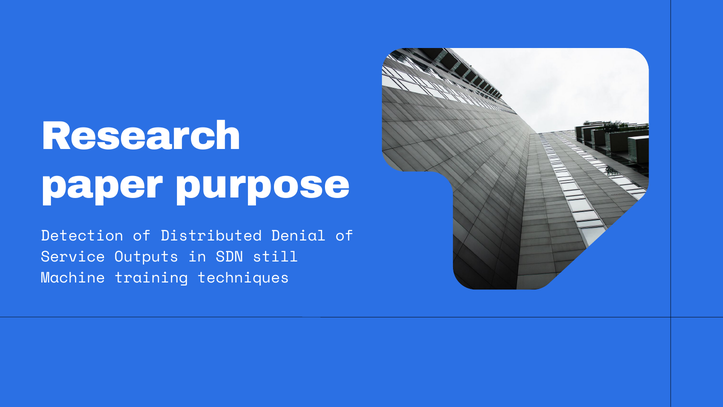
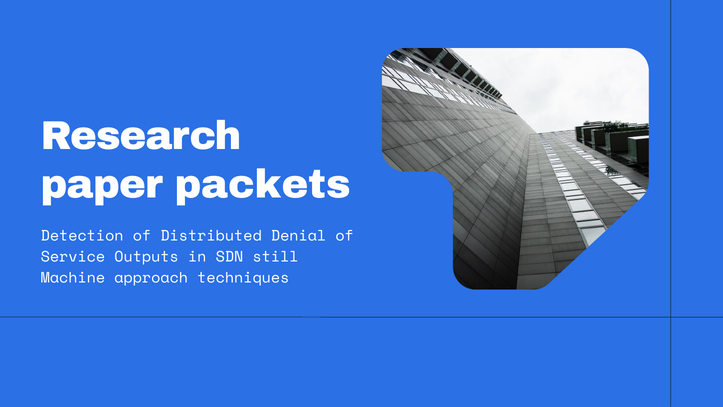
purpose: purpose -> packets
training: training -> approach
